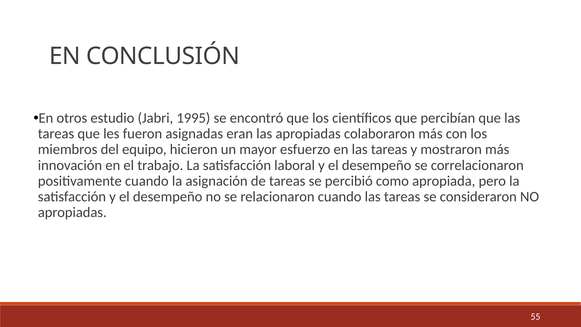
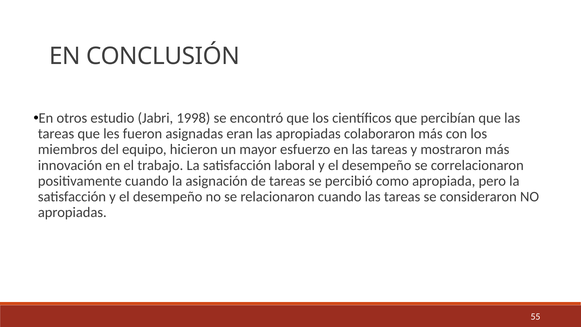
1995: 1995 -> 1998
